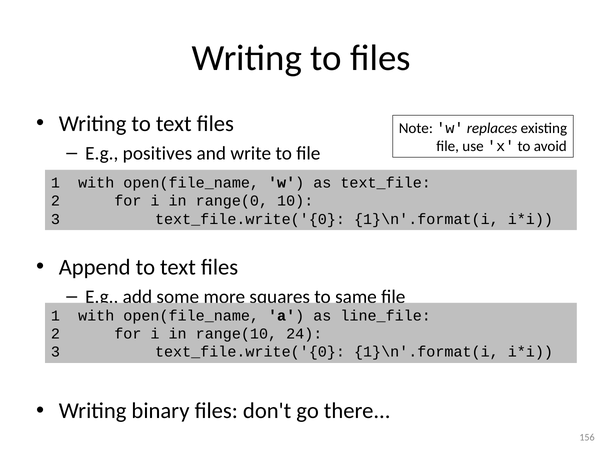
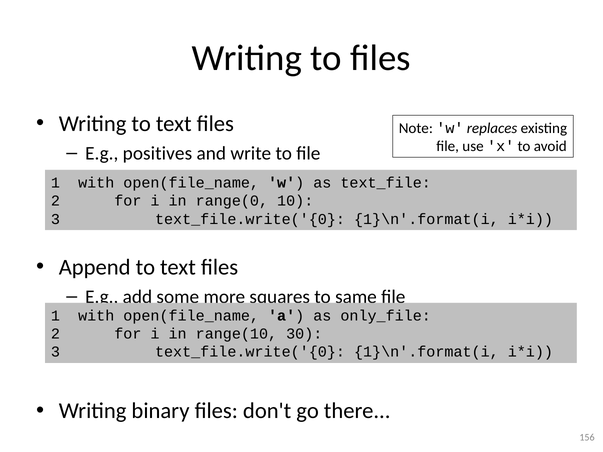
line_file: line_file -> only_file
24: 24 -> 30
